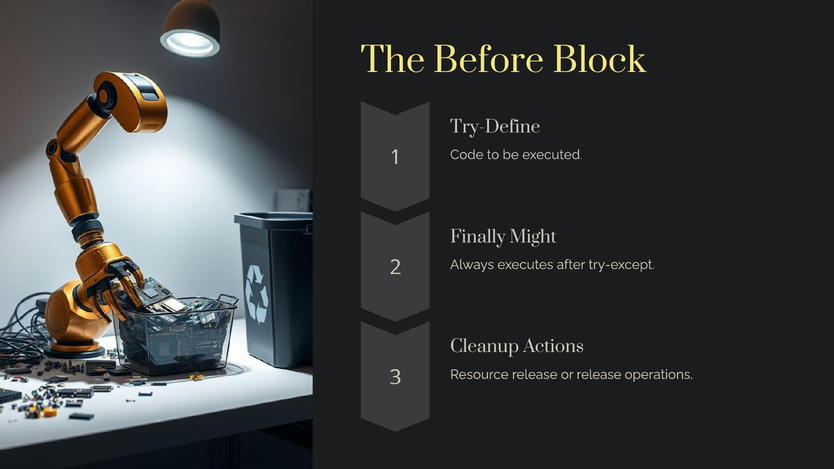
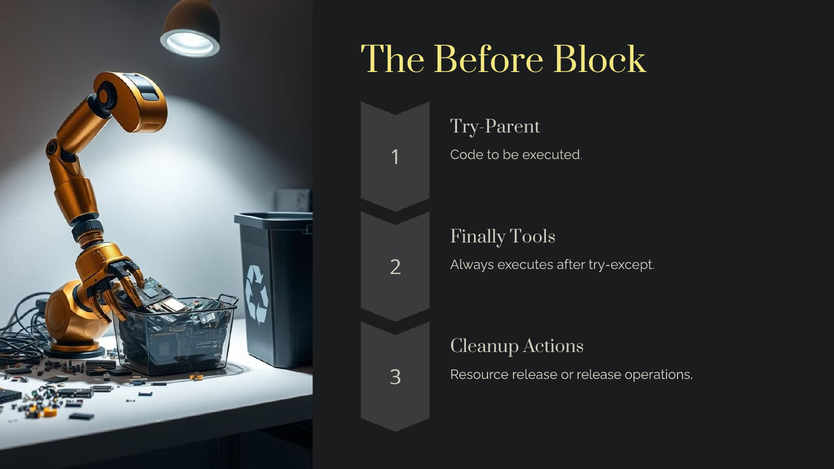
Try-Define: Try-Define -> Try-Parent
Might: Might -> Tools
